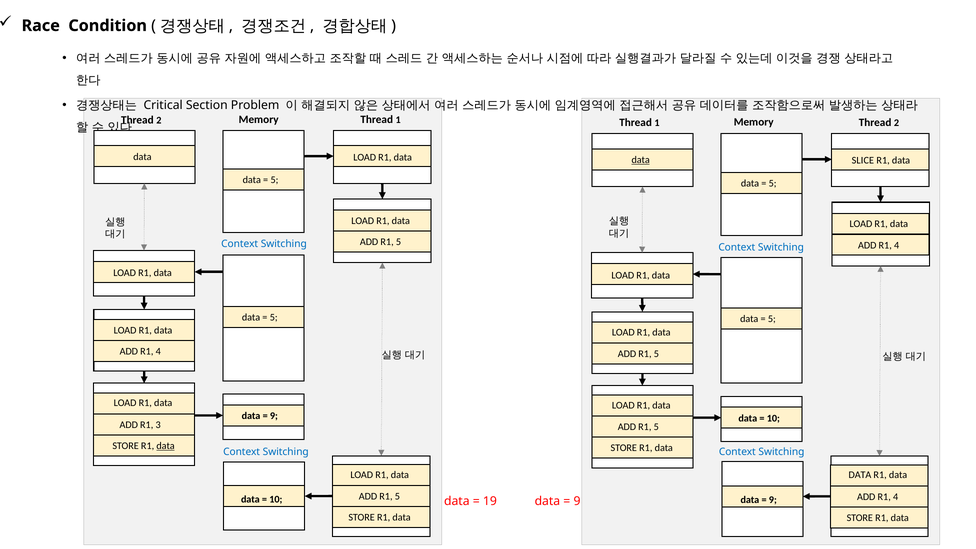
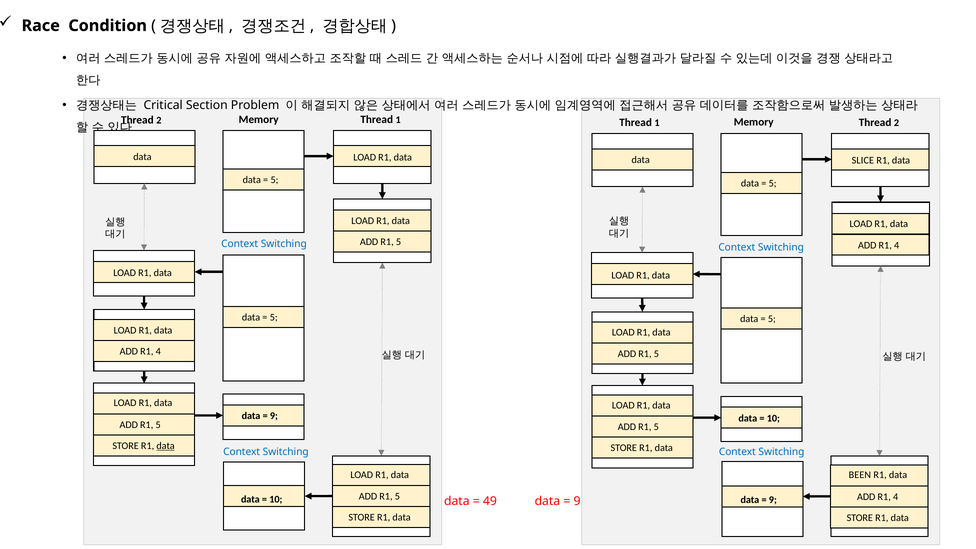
data at (641, 160) underline: present -> none
3 at (158, 425): 3 -> 5
DATA at (860, 475): DATA -> BEEN
19: 19 -> 49
